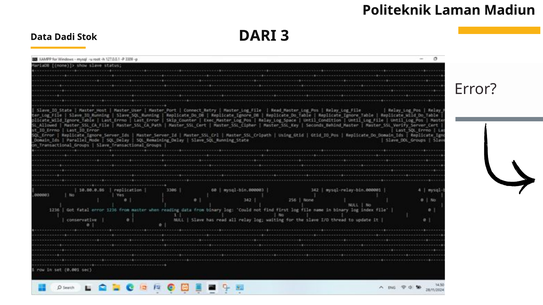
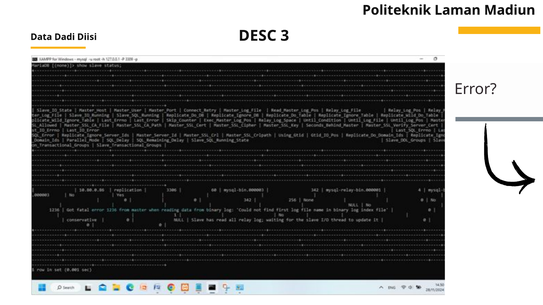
DARI: DARI -> DESC
Stok: Stok -> Diisi
